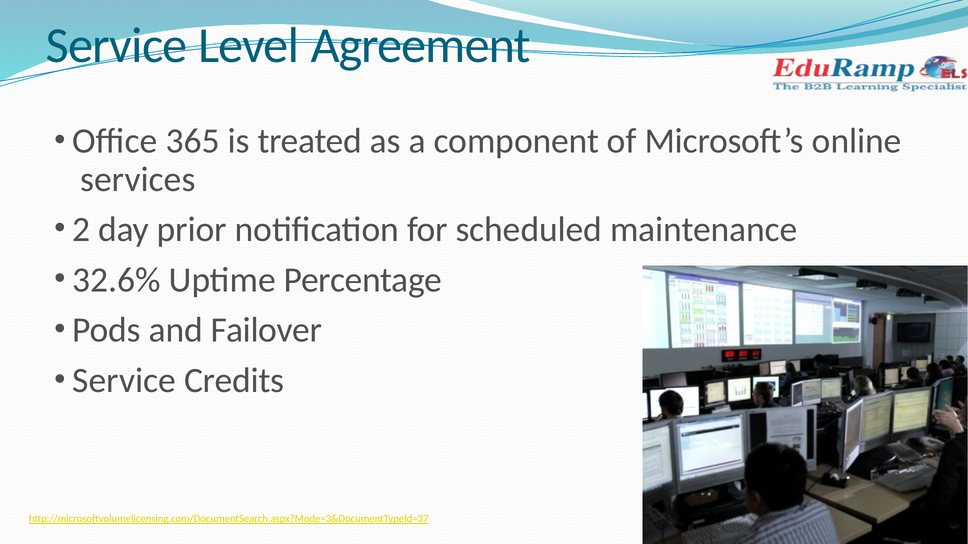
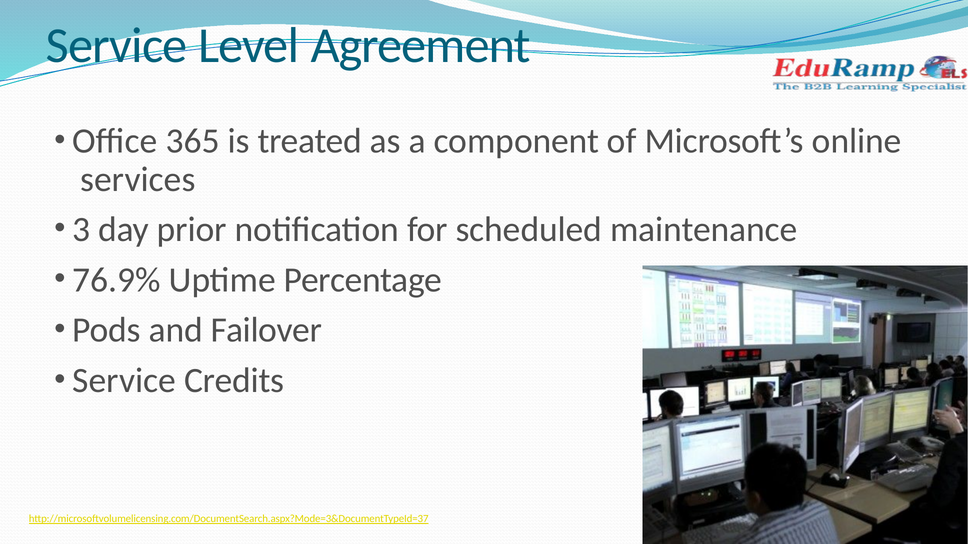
2: 2 -> 3
32.6%: 32.6% -> 76.9%
